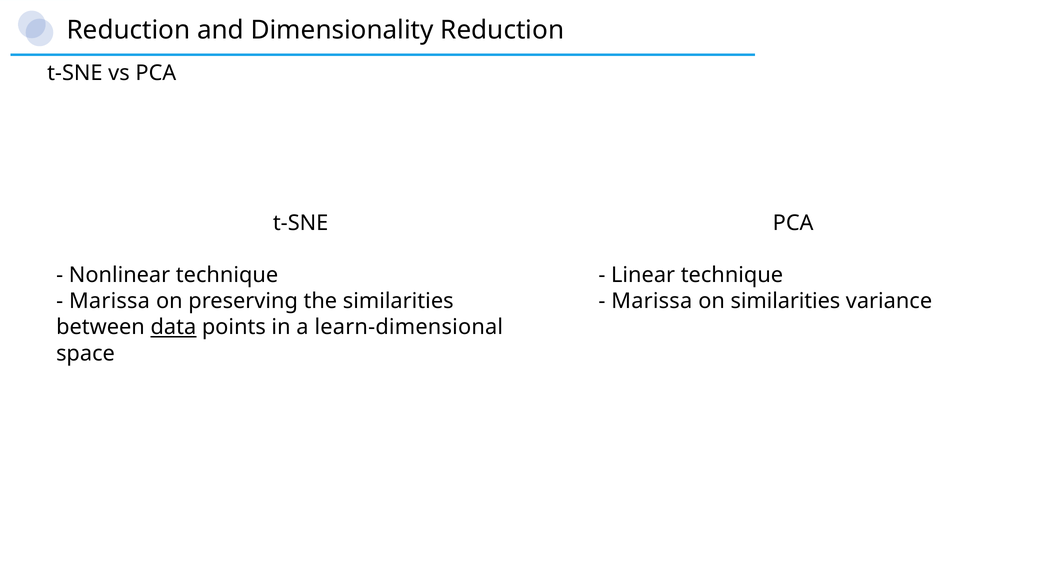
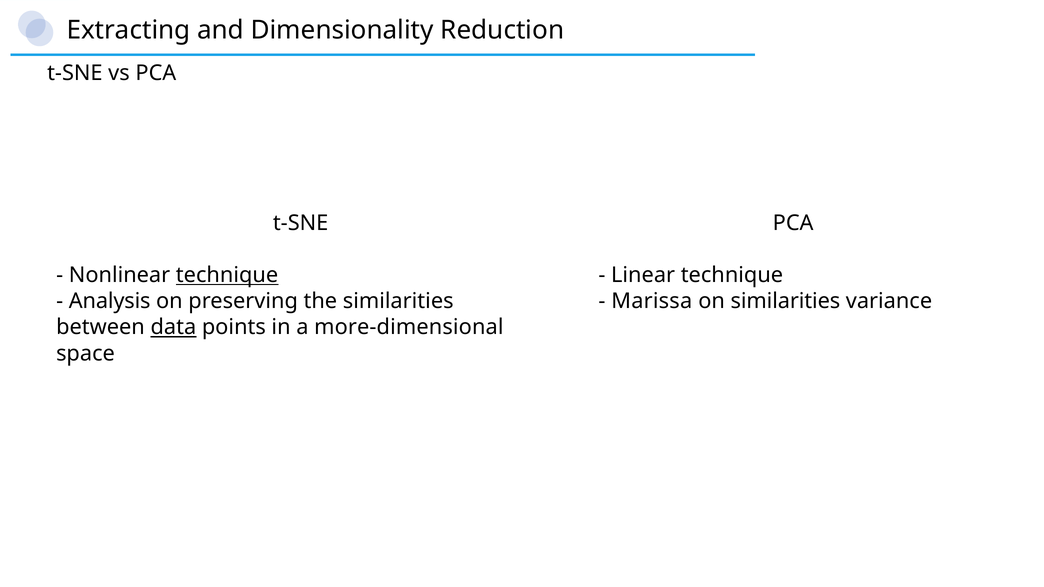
Reduction at (128, 30): Reduction -> Extracting
technique at (227, 275) underline: none -> present
Marissa at (109, 301): Marissa -> Analysis
learn-dimensional: learn-dimensional -> more-dimensional
